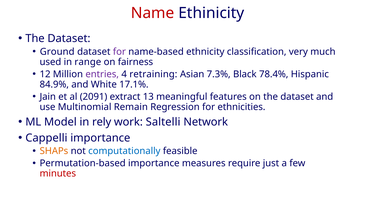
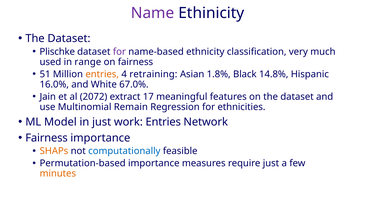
Name colour: red -> purple
Ground: Ground -> Plischke
12: 12 -> 51
entries at (102, 74) colour: purple -> orange
7.3%: 7.3% -> 1.8%
78.4%: 78.4% -> 14.8%
84.9%: 84.9% -> 16.0%
17.1%: 17.1% -> 67.0%
2091: 2091 -> 2072
13: 13 -> 17
in rely: rely -> just
work Saltelli: Saltelli -> Entries
Cappelli at (46, 138): Cappelli -> Fairness
minutes colour: red -> orange
